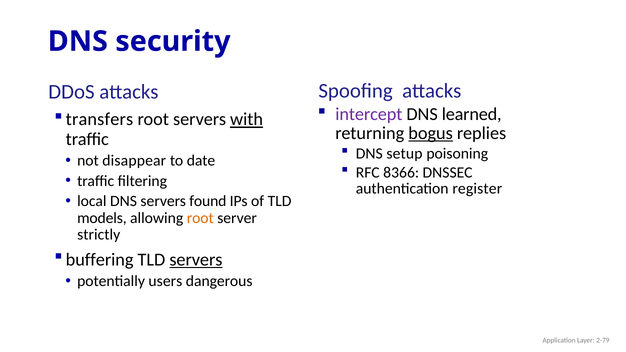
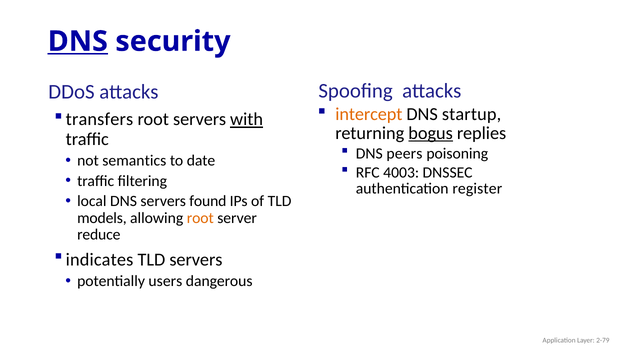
DNS at (78, 41) underline: none -> present
intercept colour: purple -> orange
learned: learned -> startup
setup: setup -> peers
disappear: disappear -> semantics
8366: 8366 -> 4003
strictly: strictly -> reduce
buffering: buffering -> indicates
servers at (196, 260) underline: present -> none
